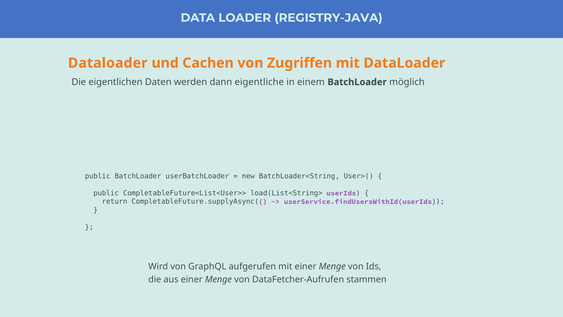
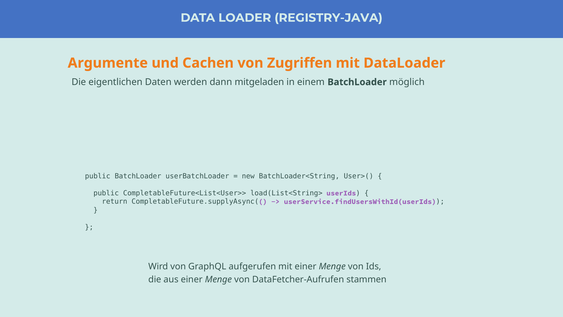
Dataloader at (108, 63): Dataloader -> Argumente
eigentliche: eigentliche -> mitgeladen
